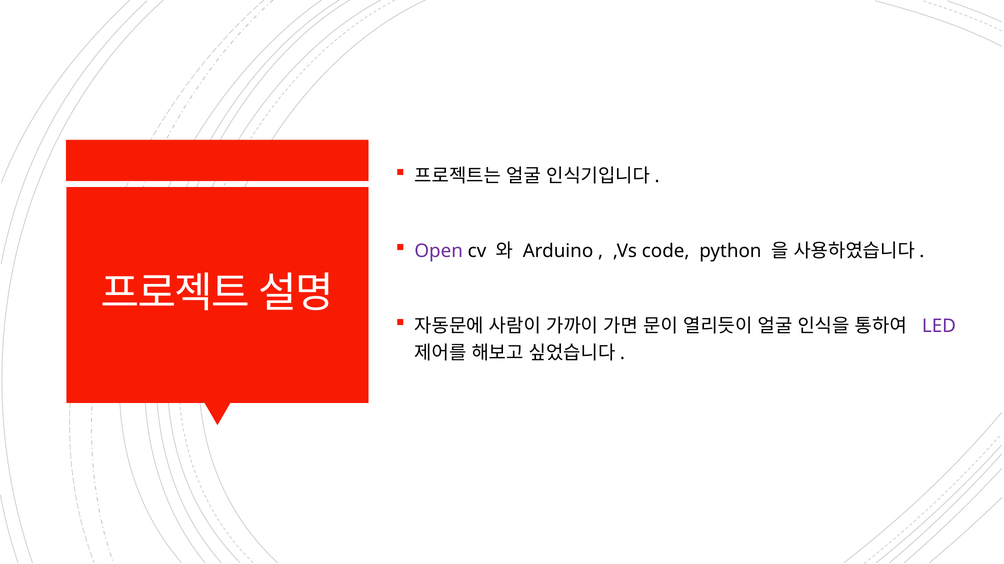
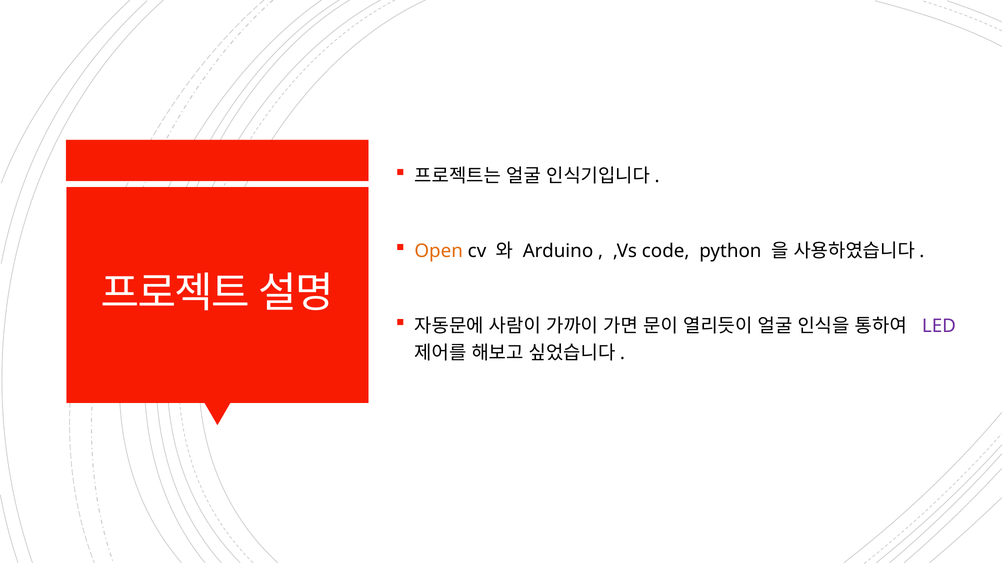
Open colour: purple -> orange
